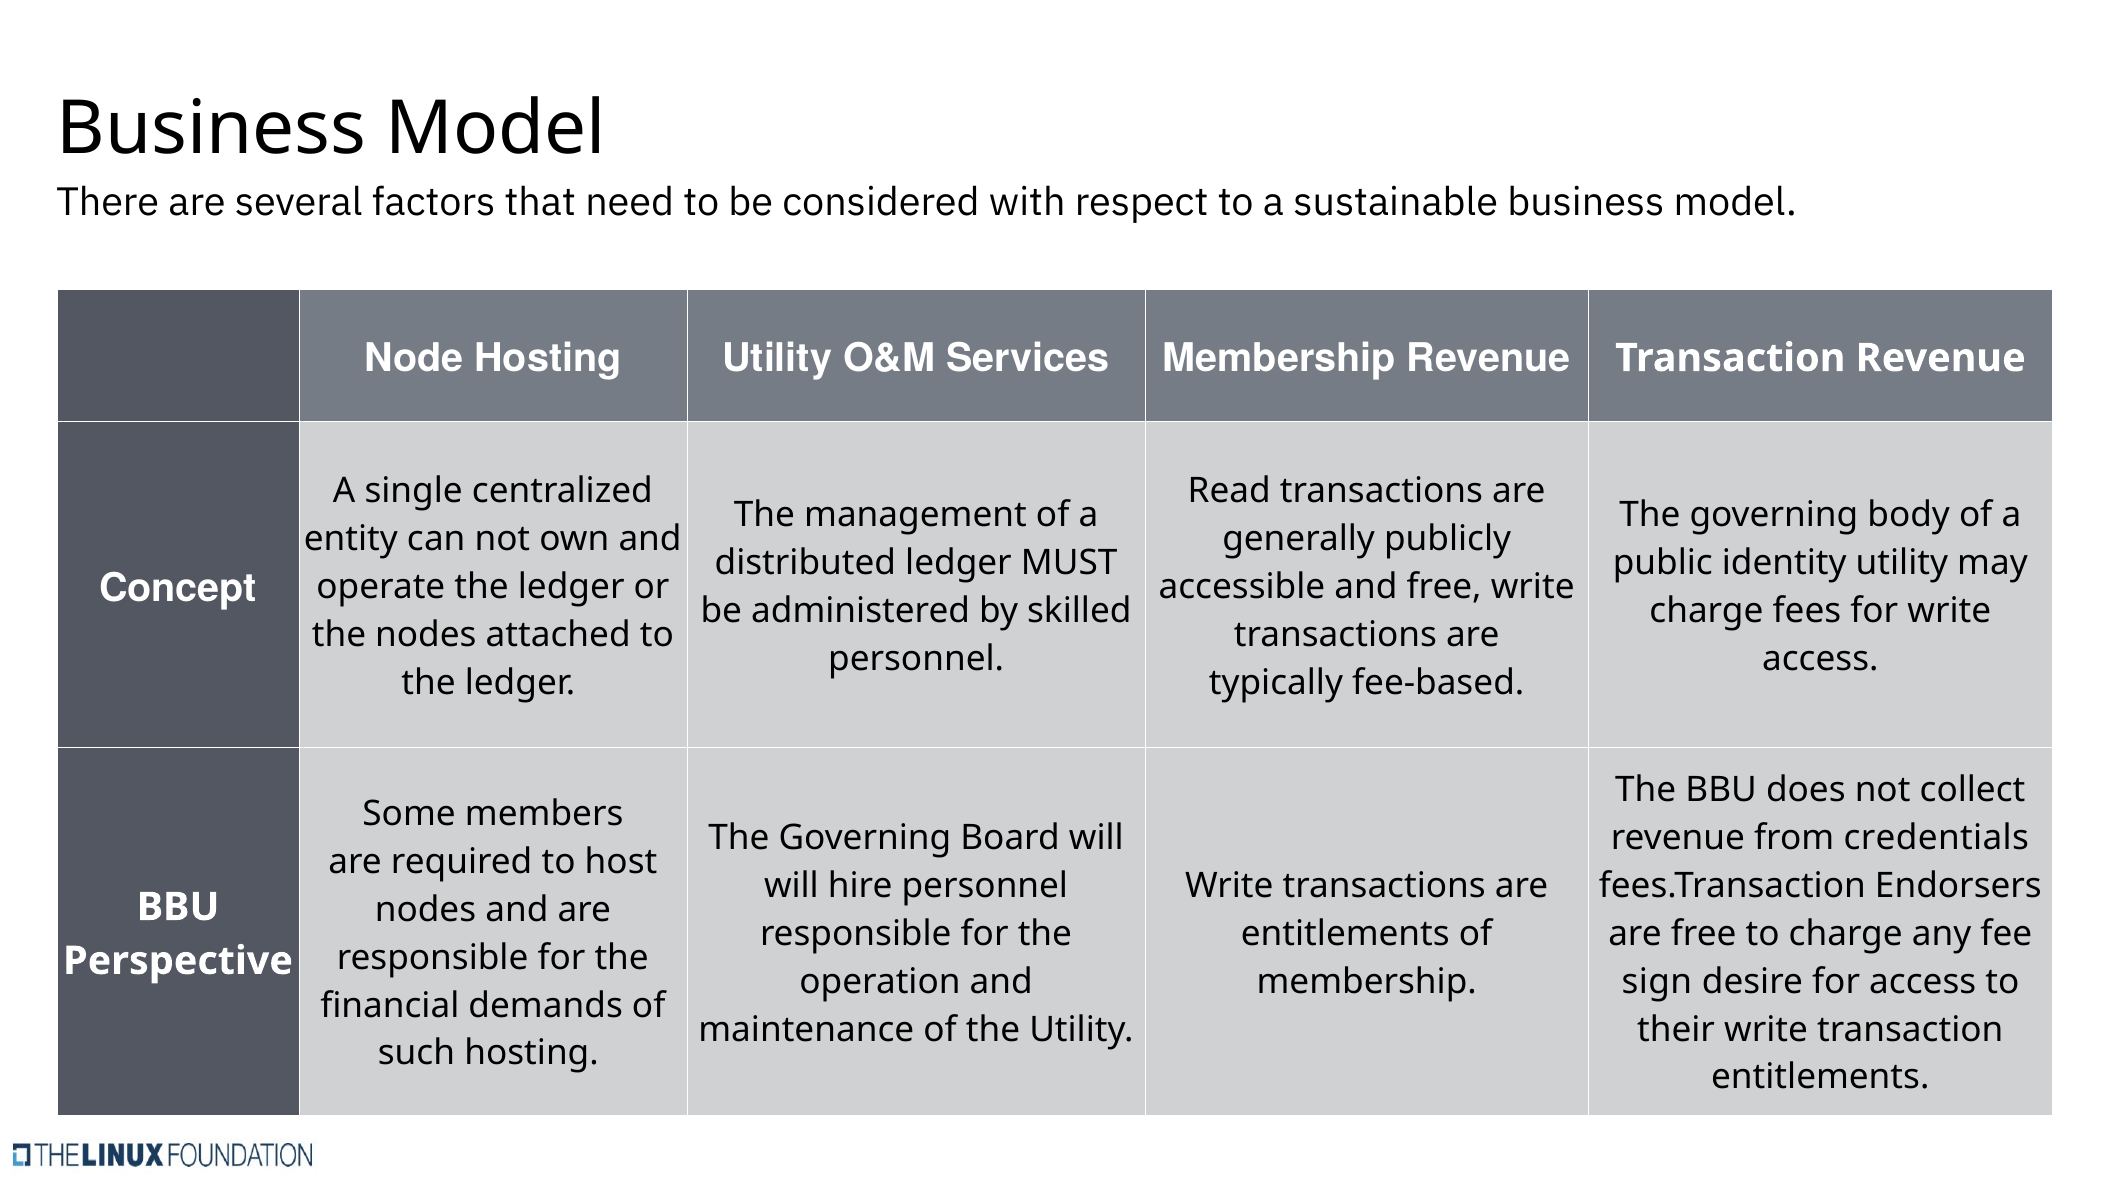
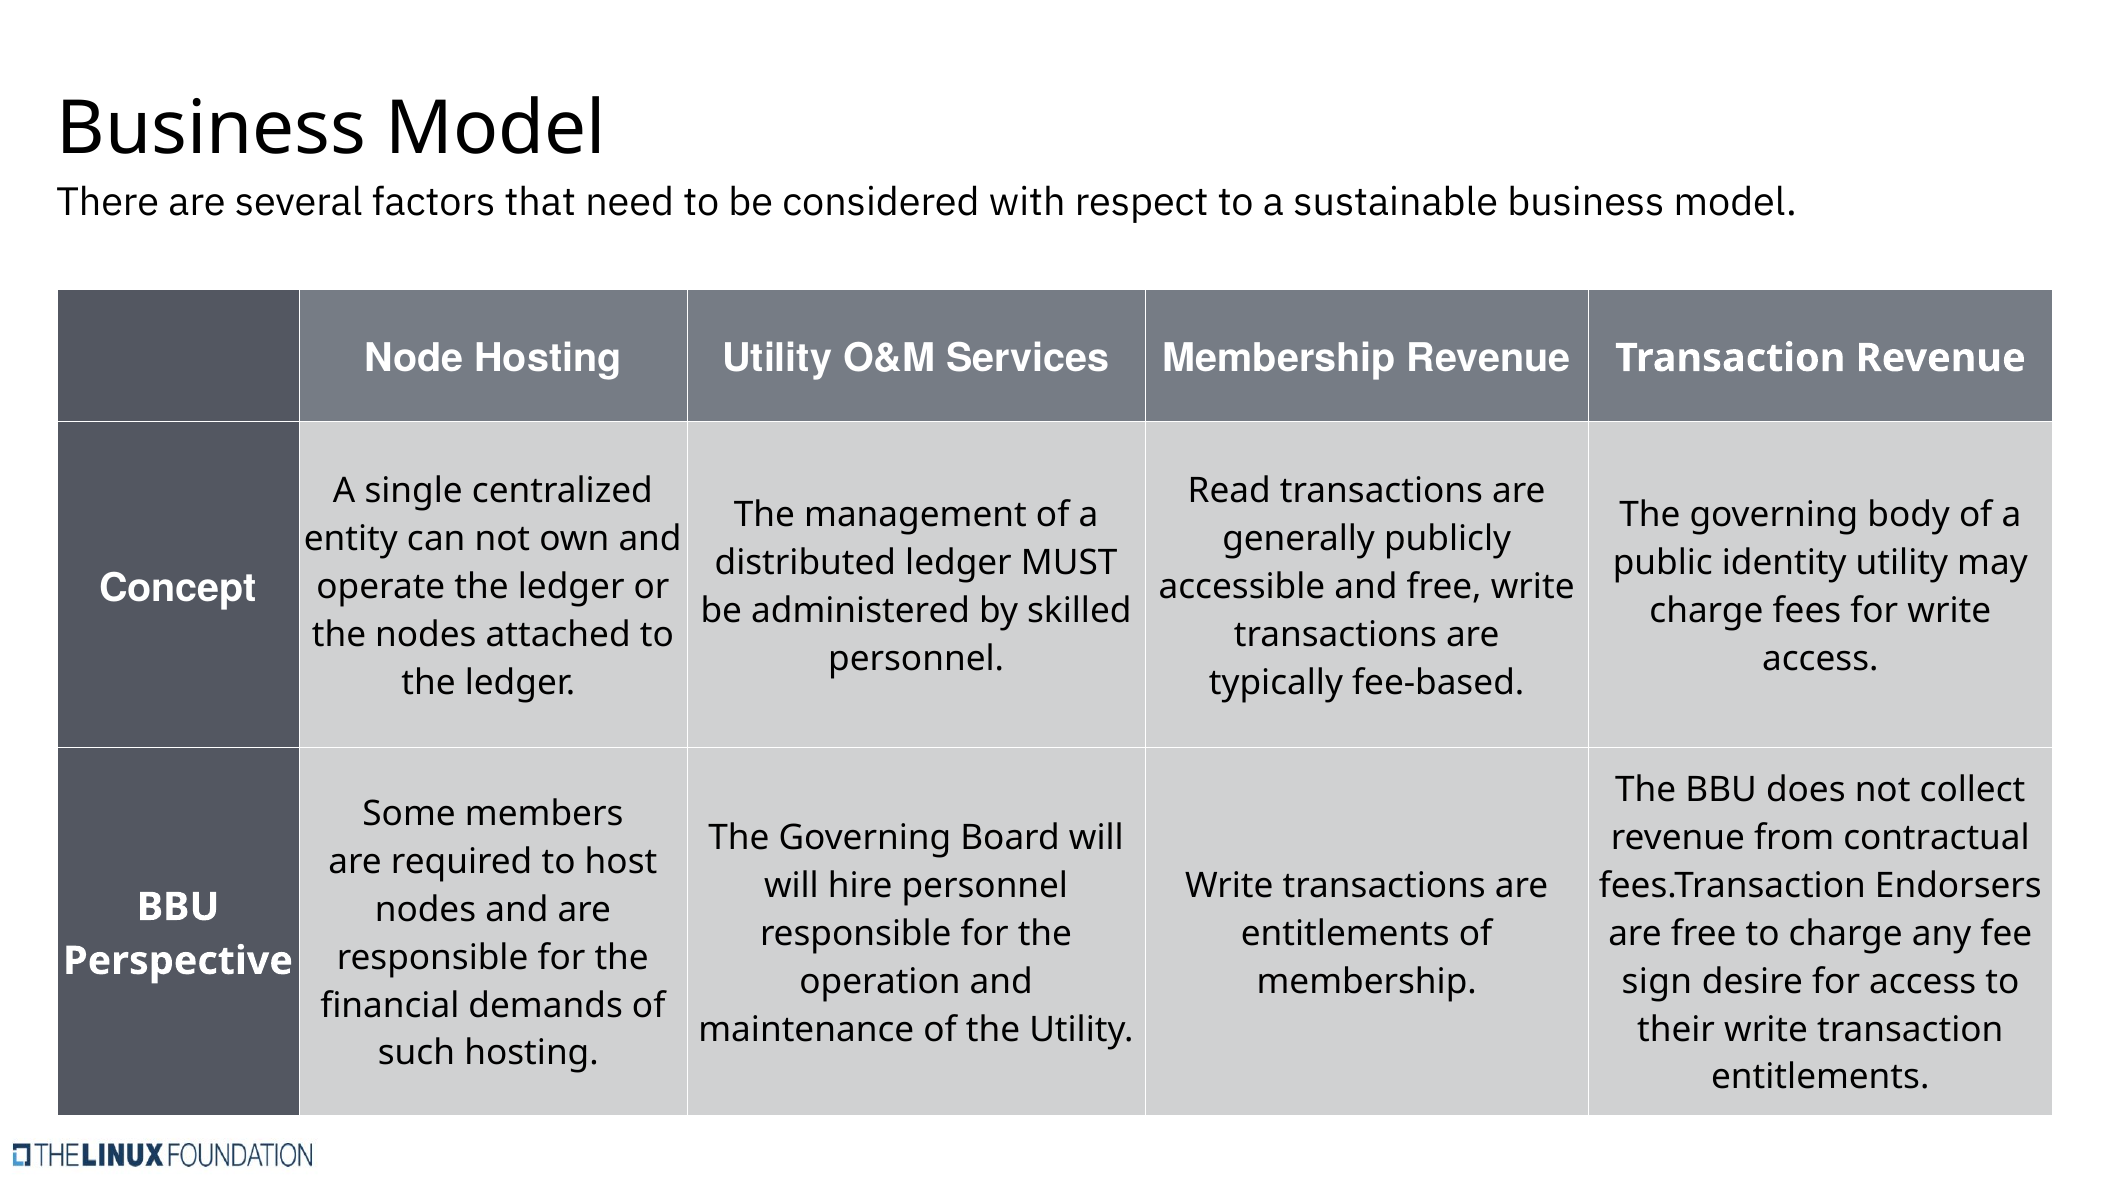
credentials: credentials -> contractual
